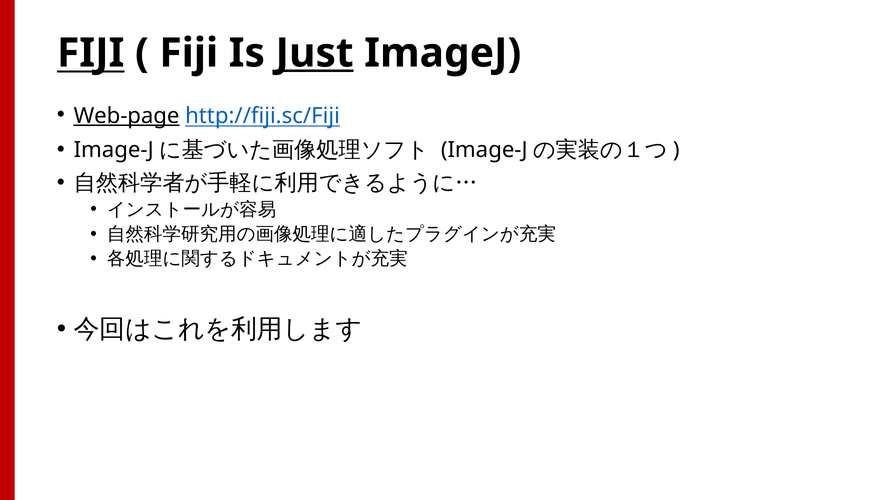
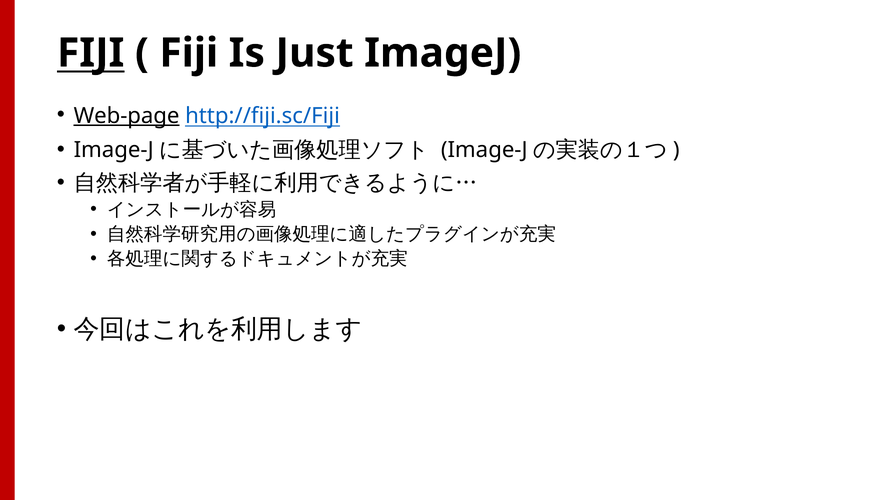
Just underline: present -> none
